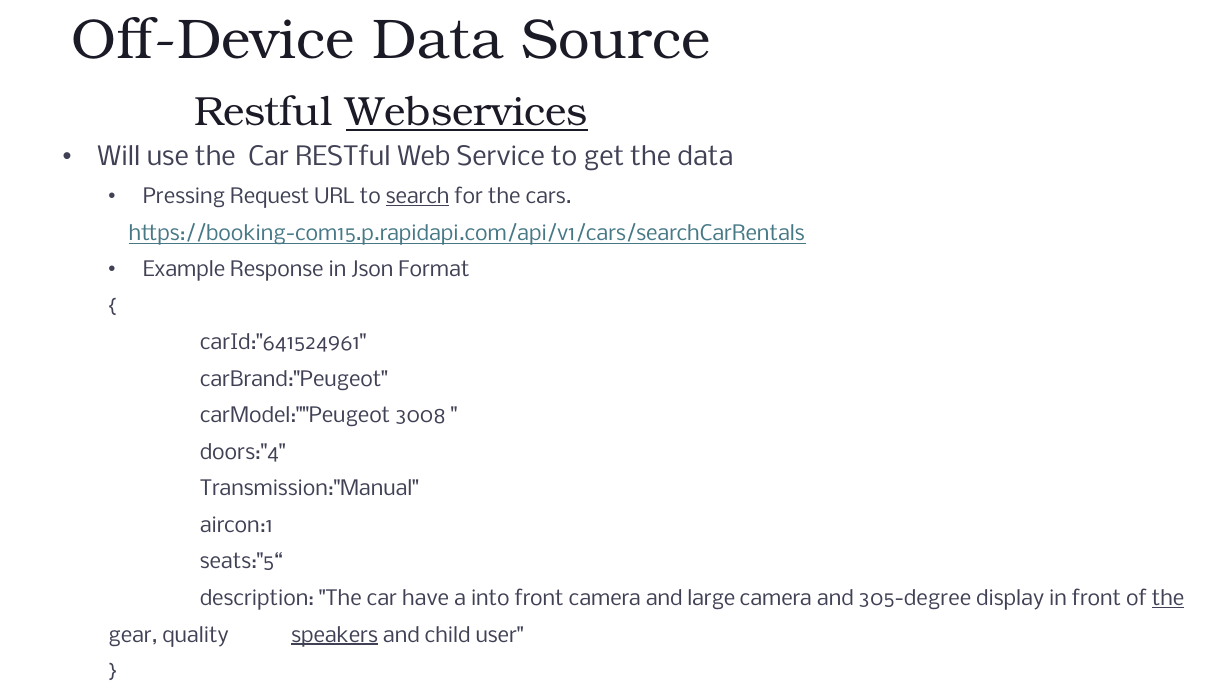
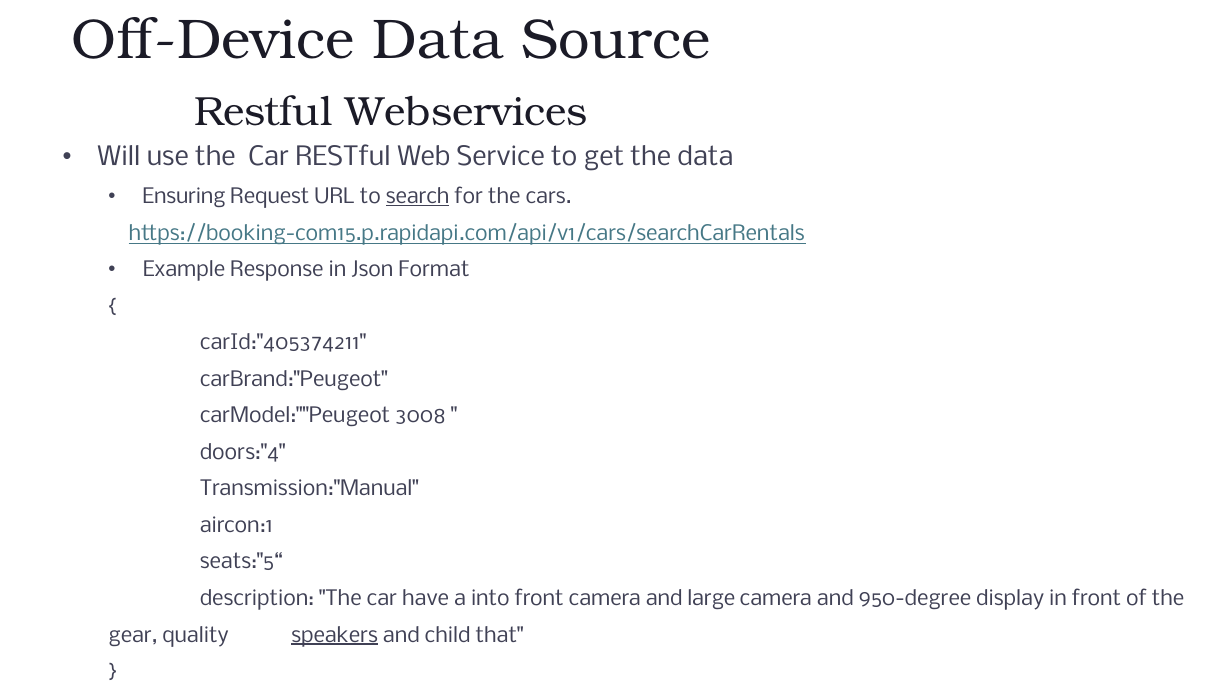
Webservices underline: present -> none
Pressing: Pressing -> Ensuring
carId:"641524961: carId:"641524961 -> carId:"405374211
305-degree: 305-degree -> 950-degree
the at (1168, 599) underline: present -> none
user: user -> that
